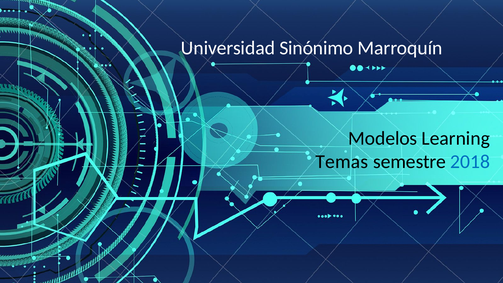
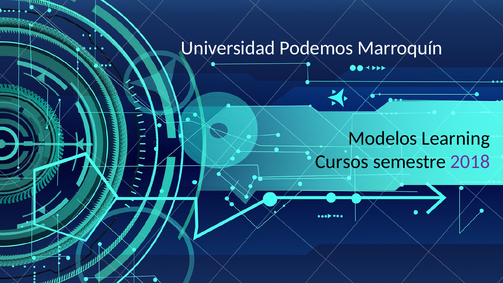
Sinónimo: Sinónimo -> Podemos
Temas: Temas -> Cursos
2018 colour: blue -> purple
